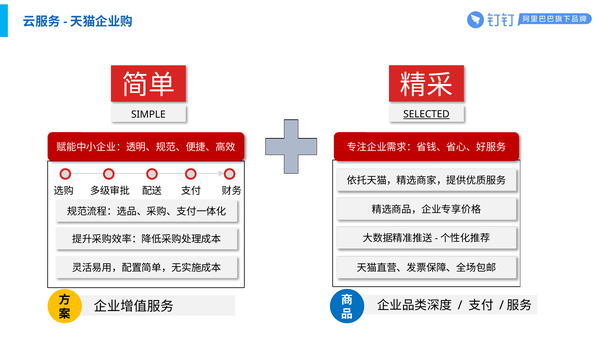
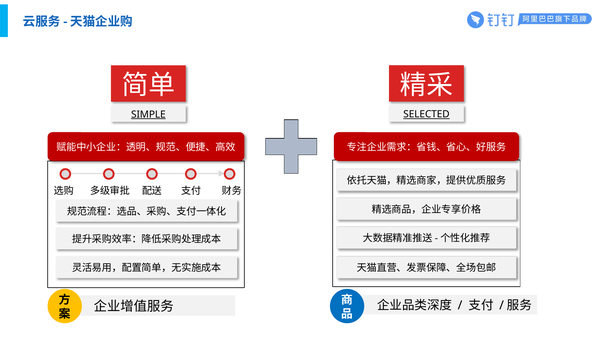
SIMPLE underline: none -> present
